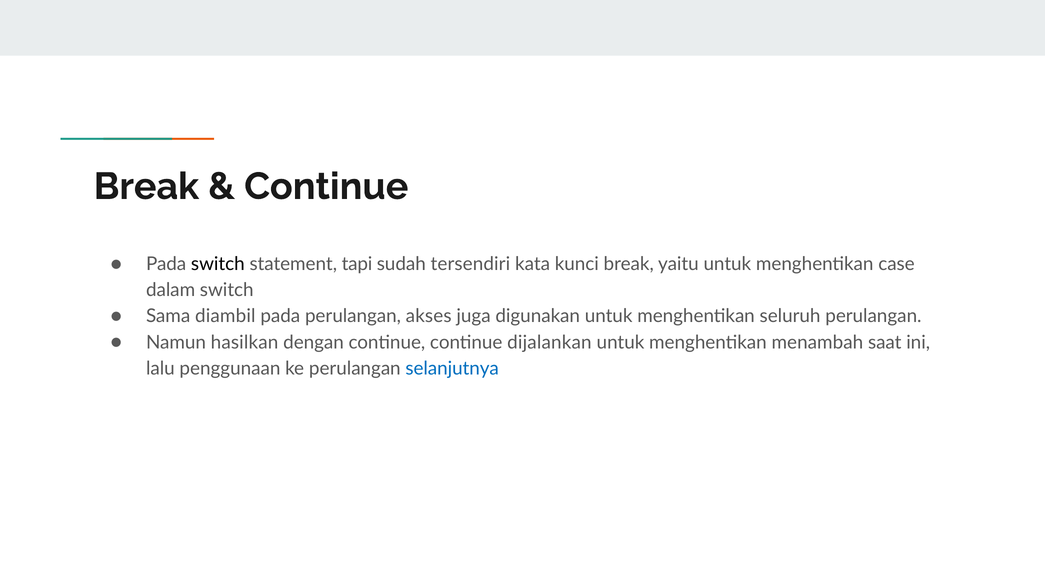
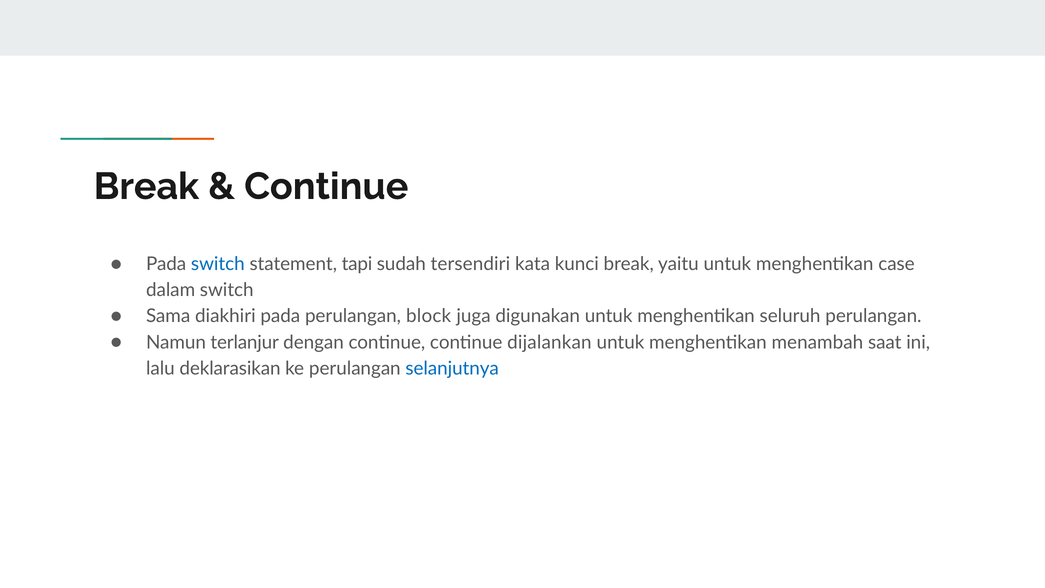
switch at (218, 264) colour: black -> blue
diambil: diambil -> diakhiri
akses: akses -> block
hasilkan: hasilkan -> terlanjur
penggunaan: penggunaan -> deklarasikan
